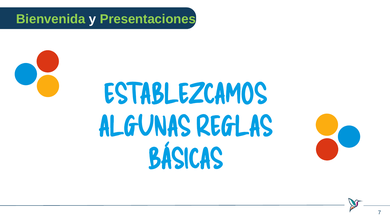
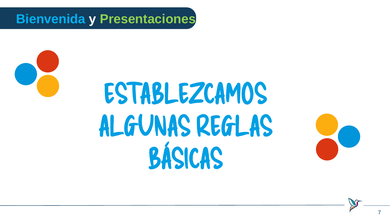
Bienvenida colour: light green -> light blue
